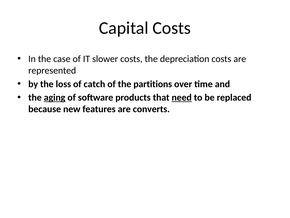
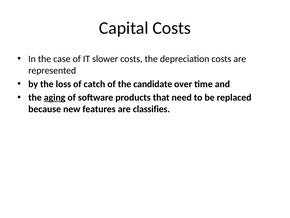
partitions: partitions -> candidate
need underline: present -> none
converts: converts -> classifies
